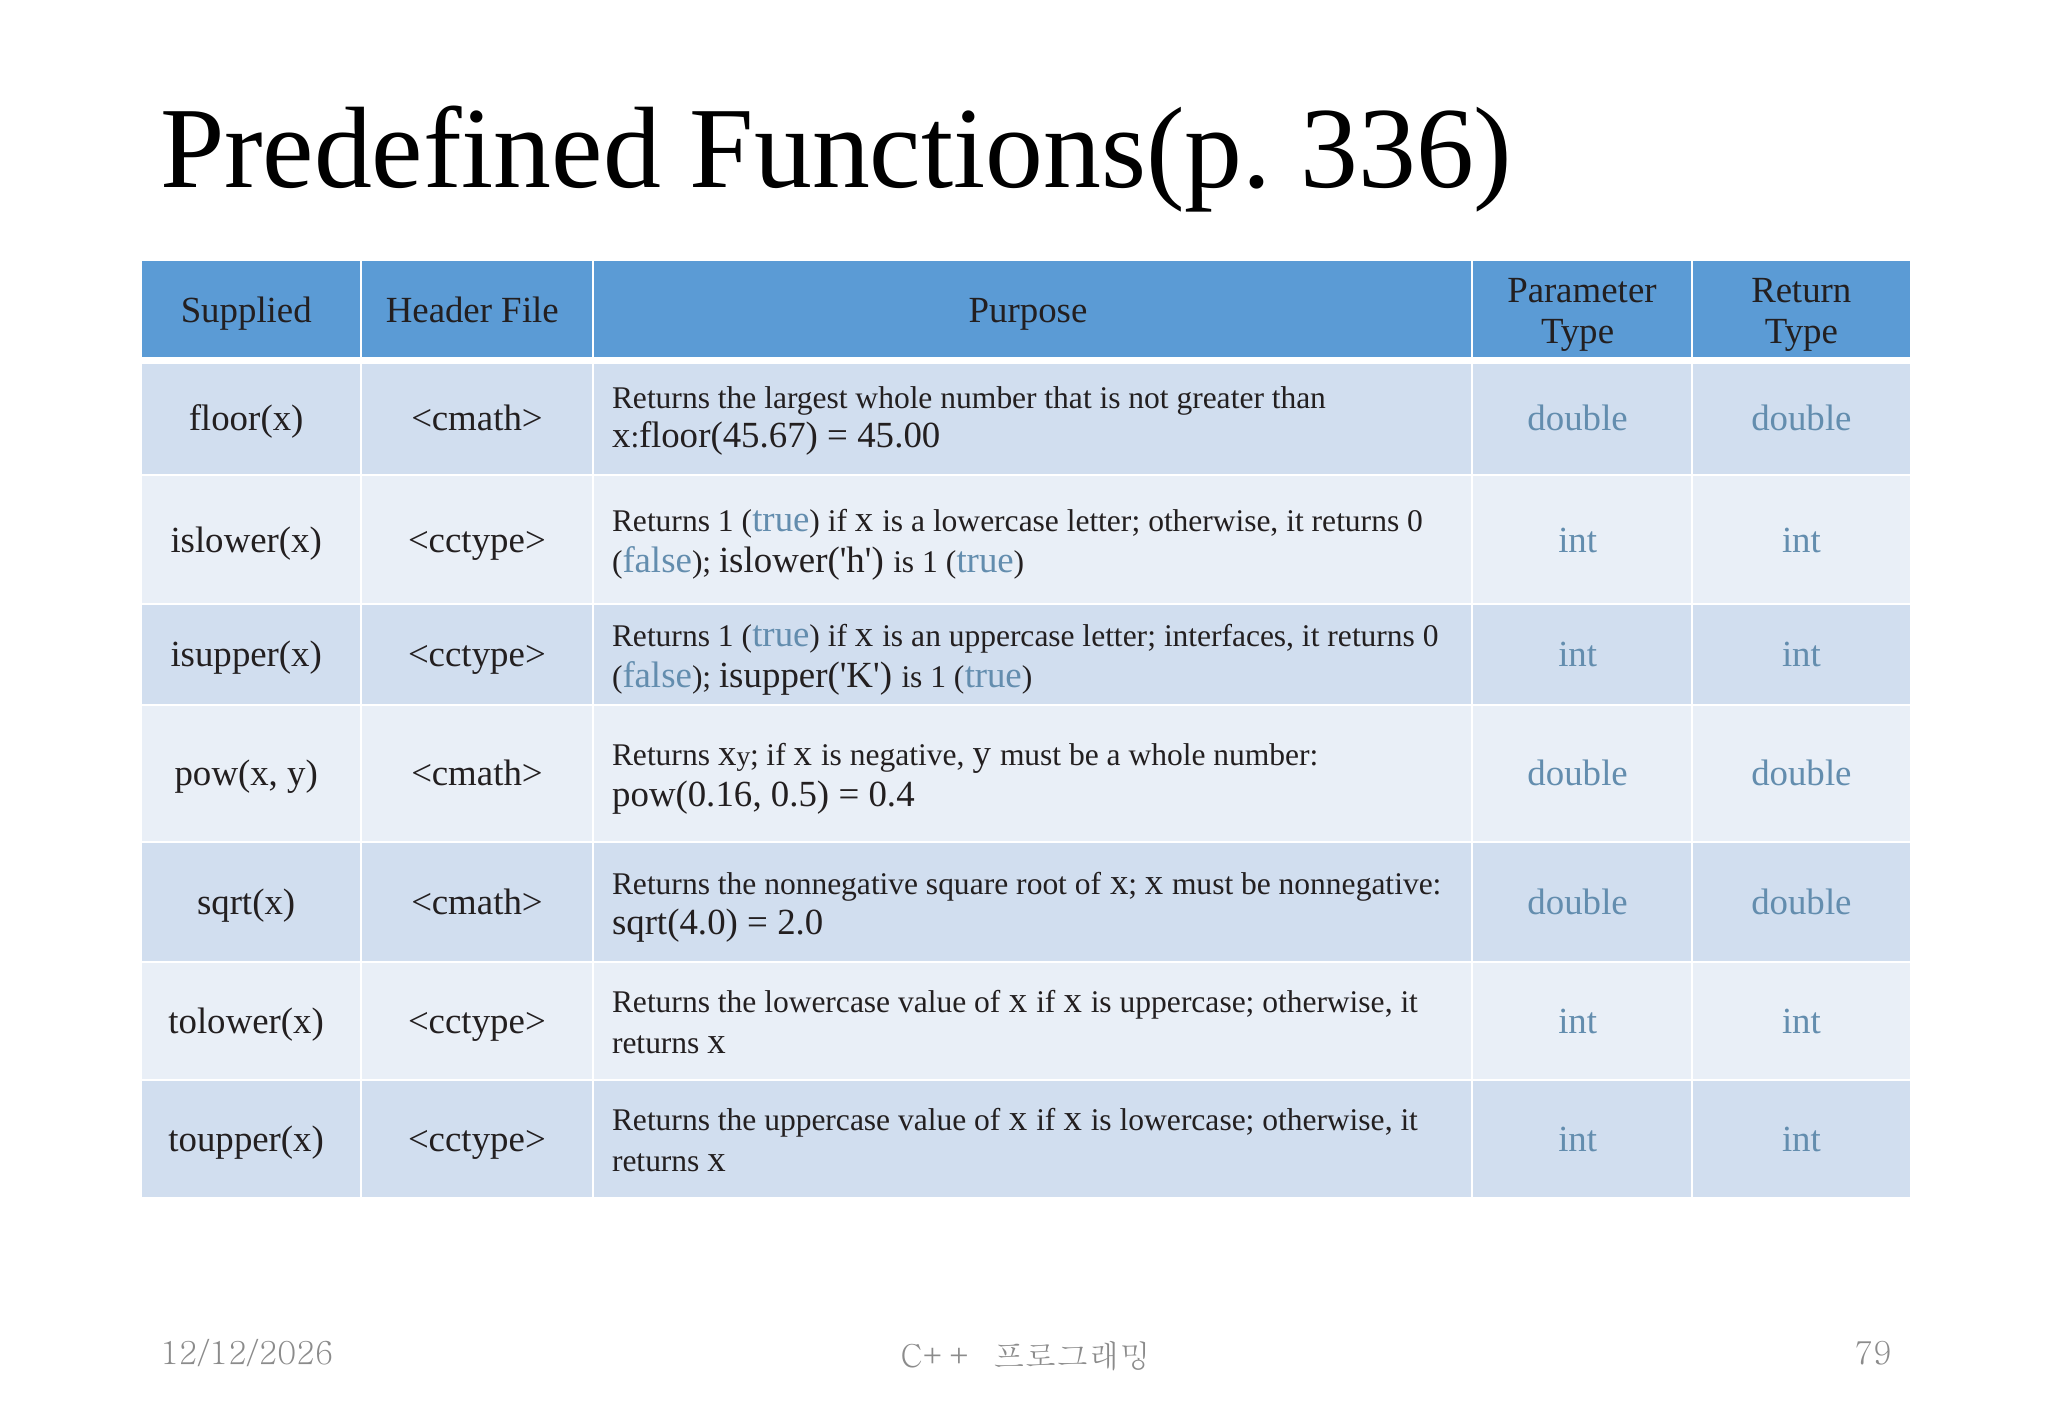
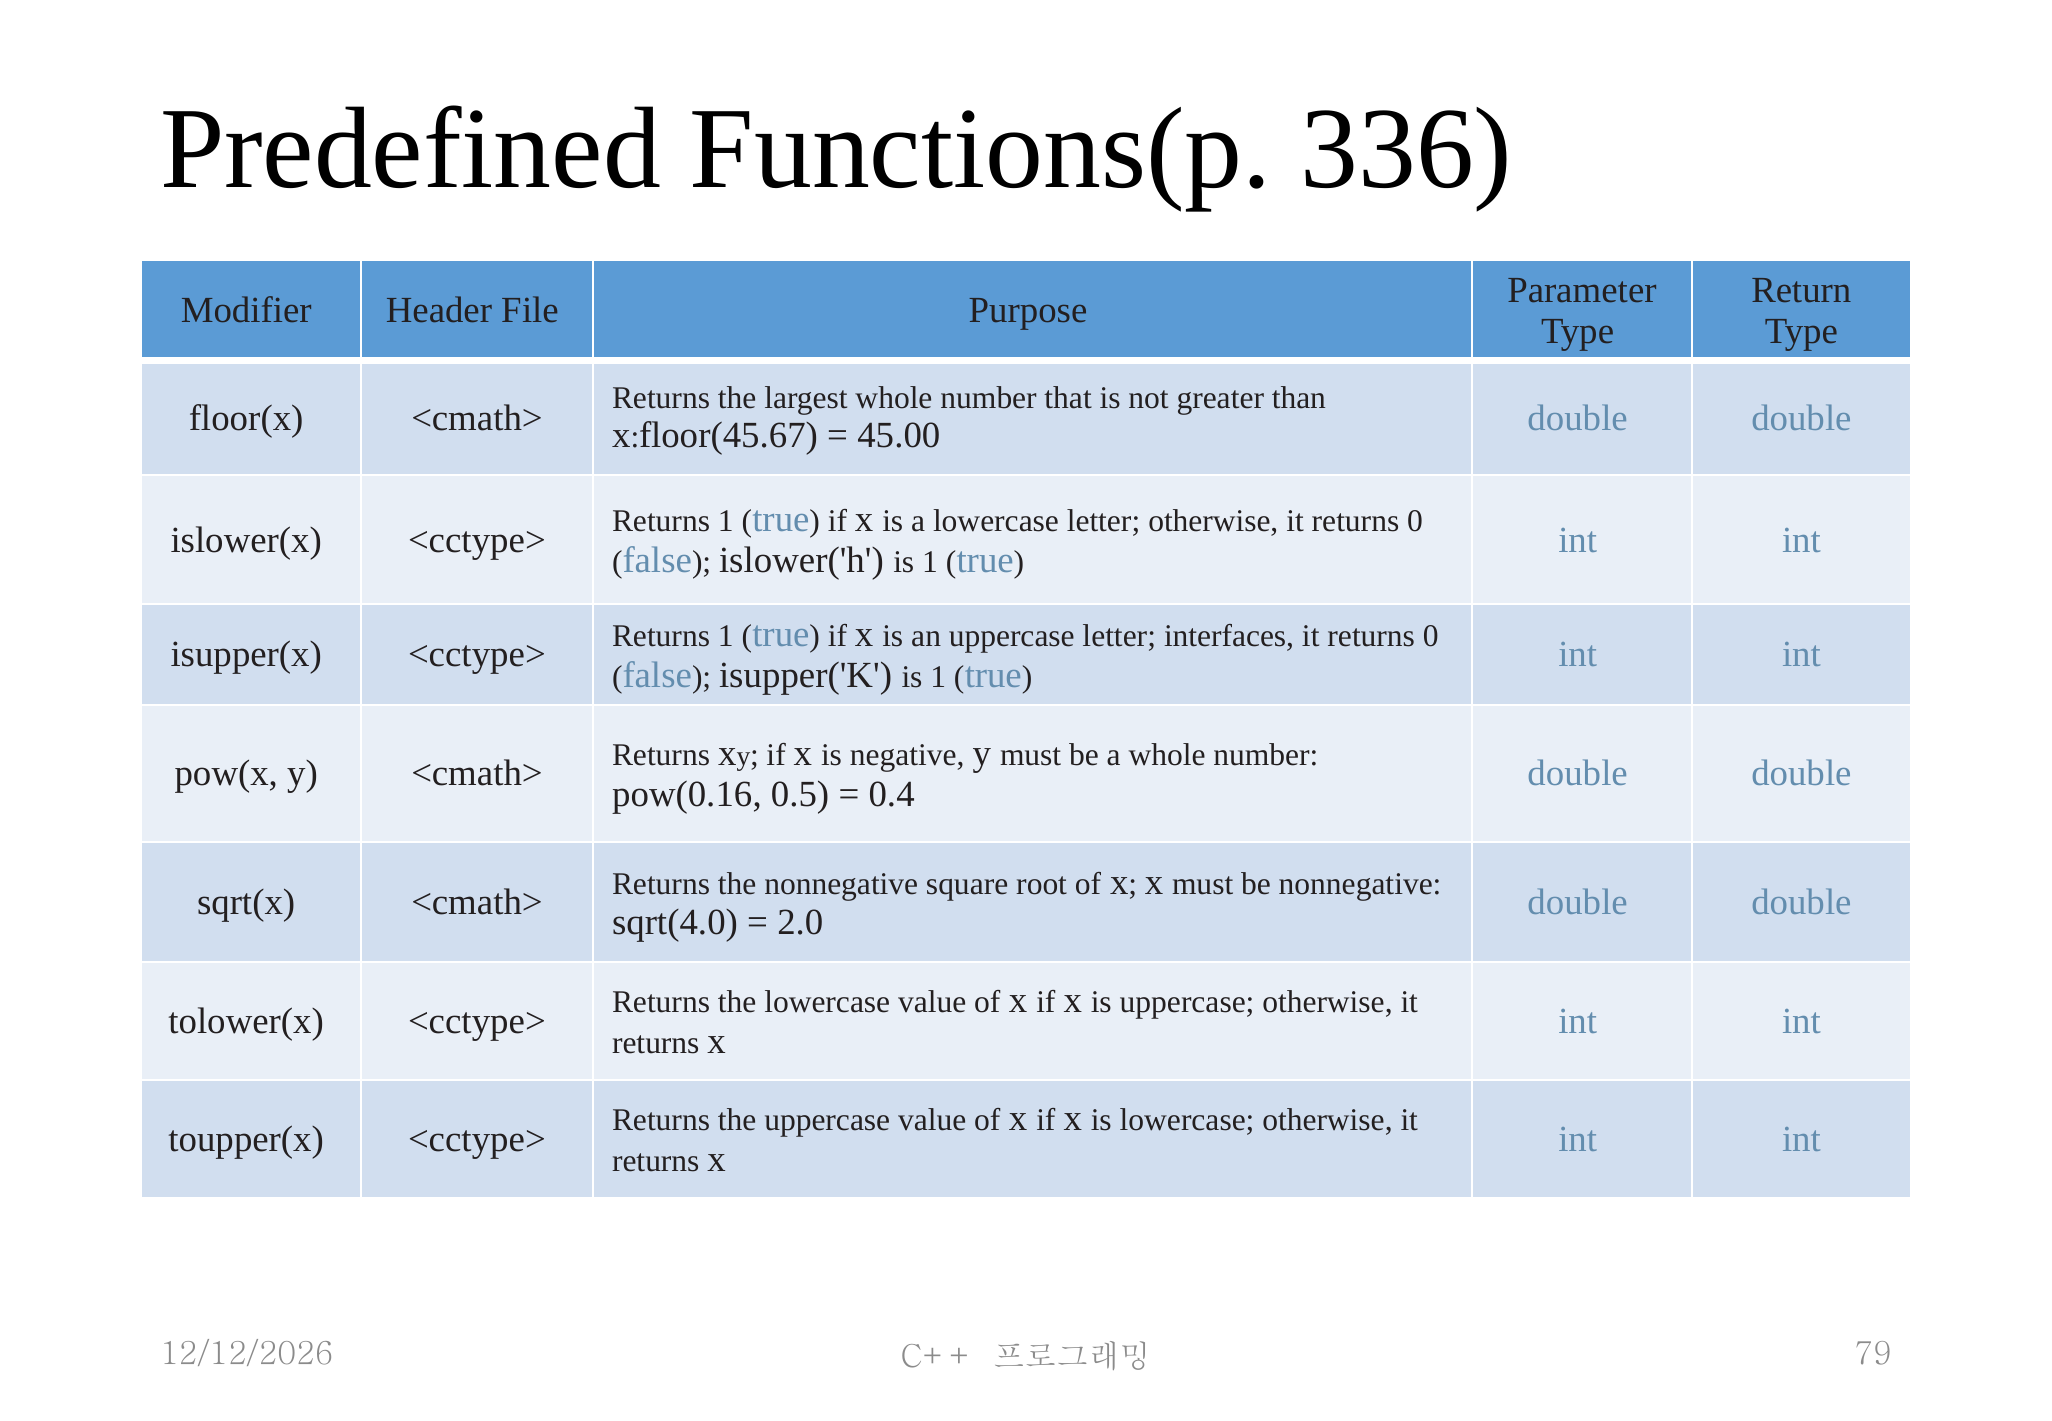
Supplied: Supplied -> Modifier
